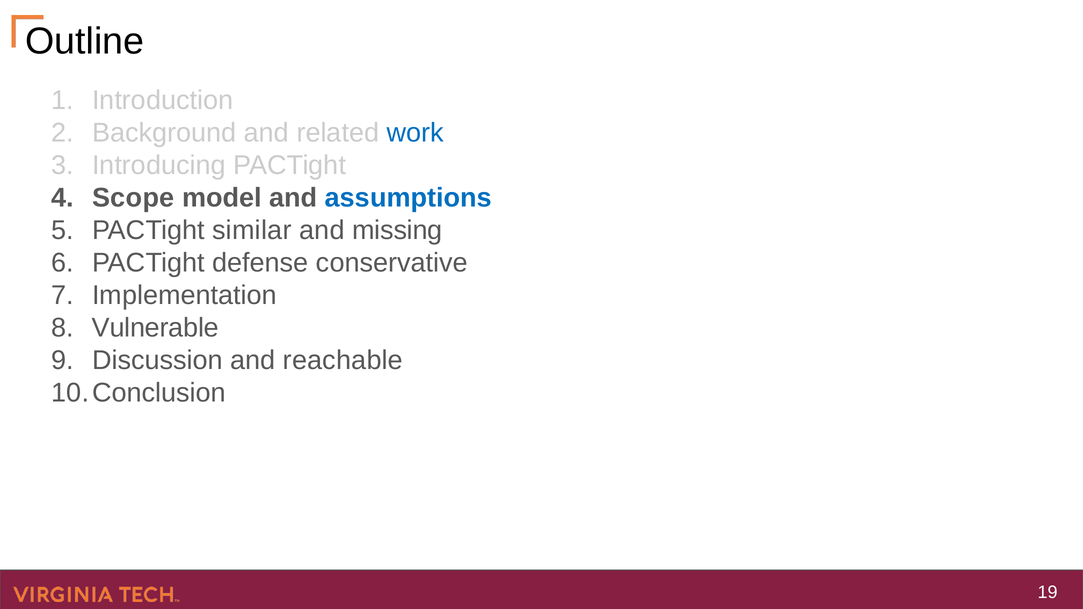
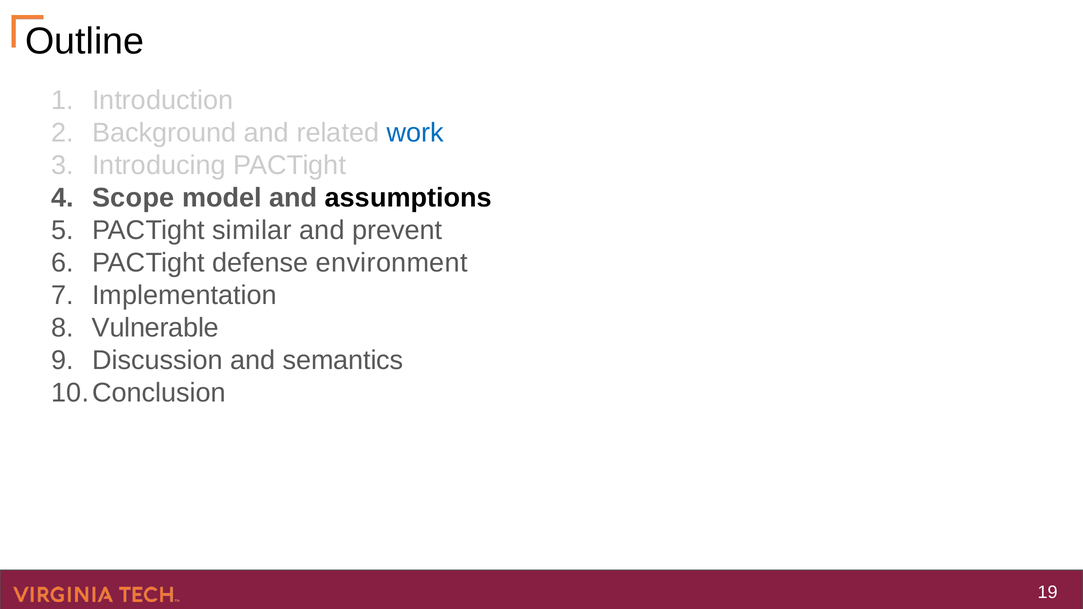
assumptions colour: blue -> black
missing: missing -> prevent
conservative: conservative -> environment
reachable: reachable -> semantics
